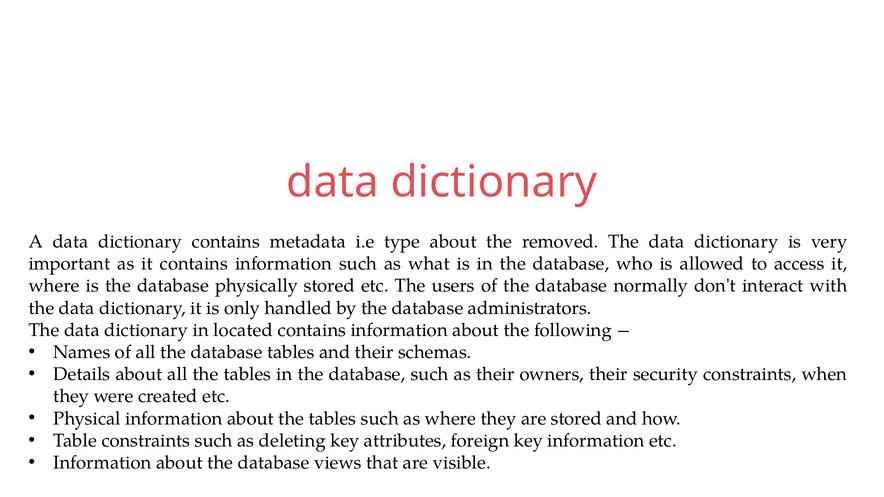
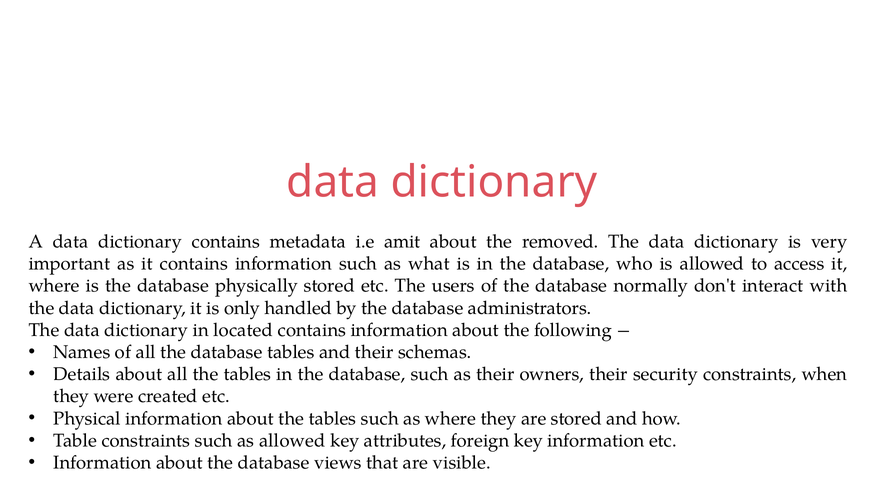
type: type -> amit
as deleting: deleting -> allowed
